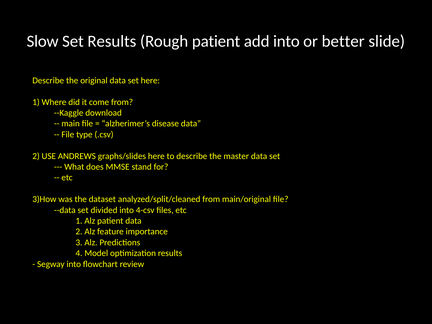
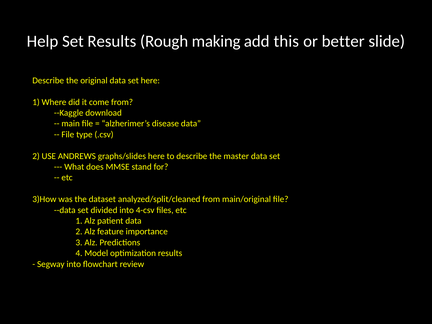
Slow: Slow -> Help
Rough patient: patient -> making
add into: into -> this
